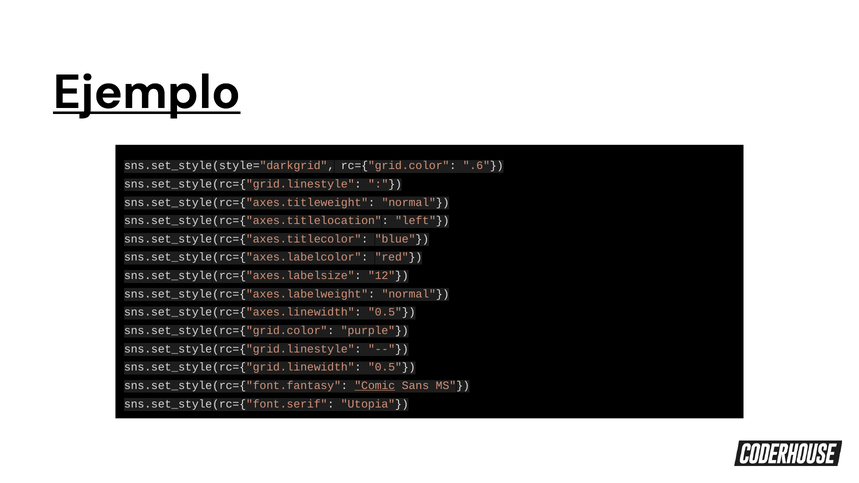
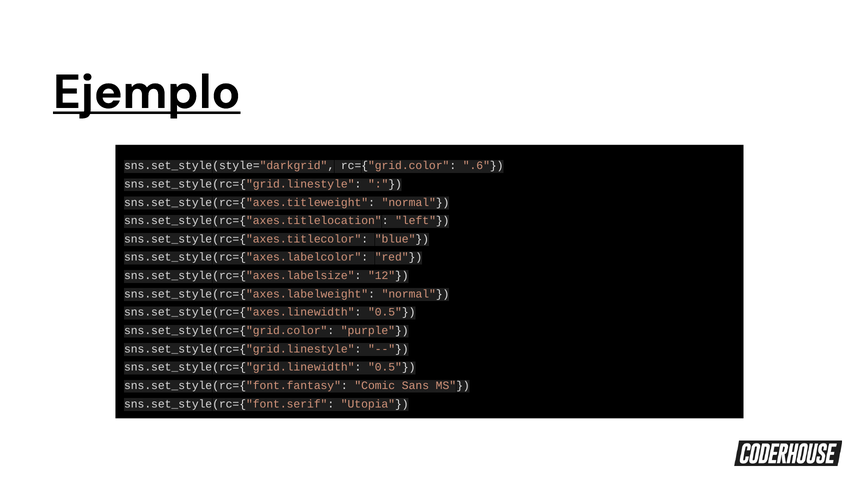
Comic underline: present -> none
